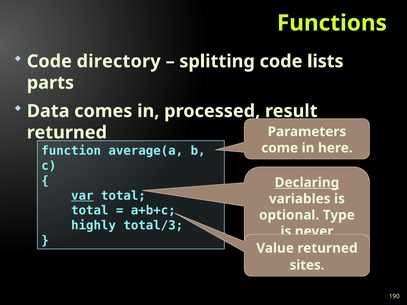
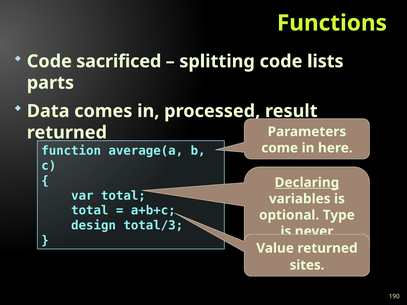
directory: directory -> sacrificed
var underline: present -> none
highly: highly -> design
